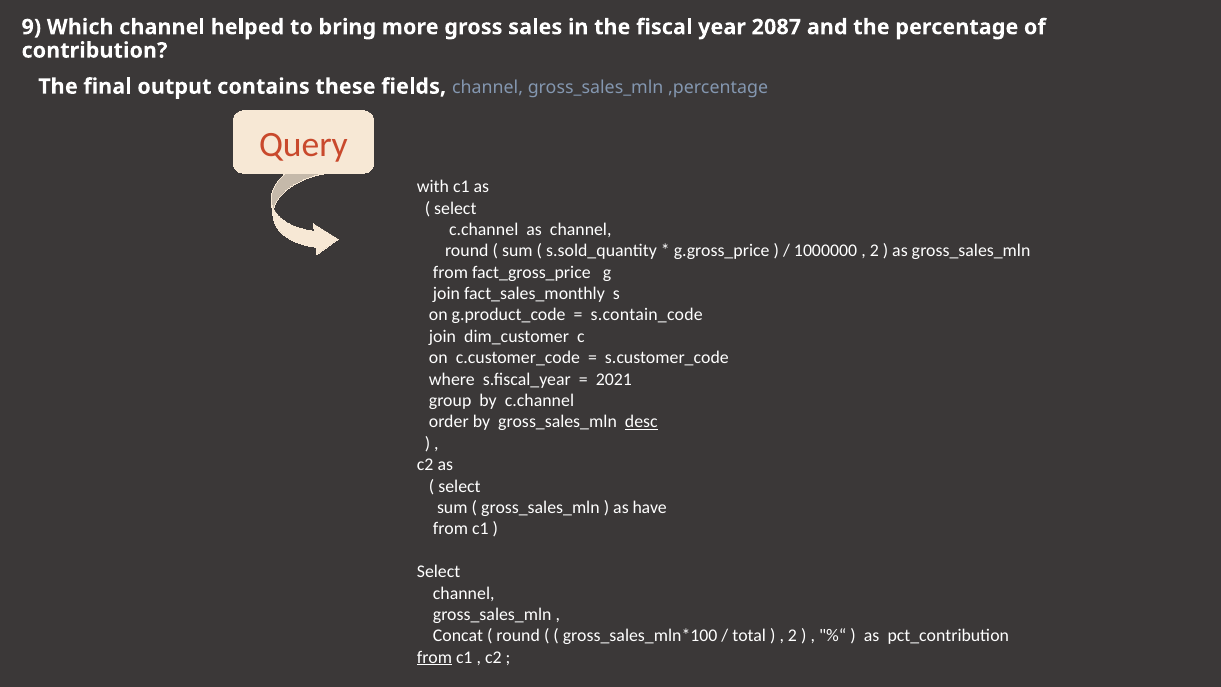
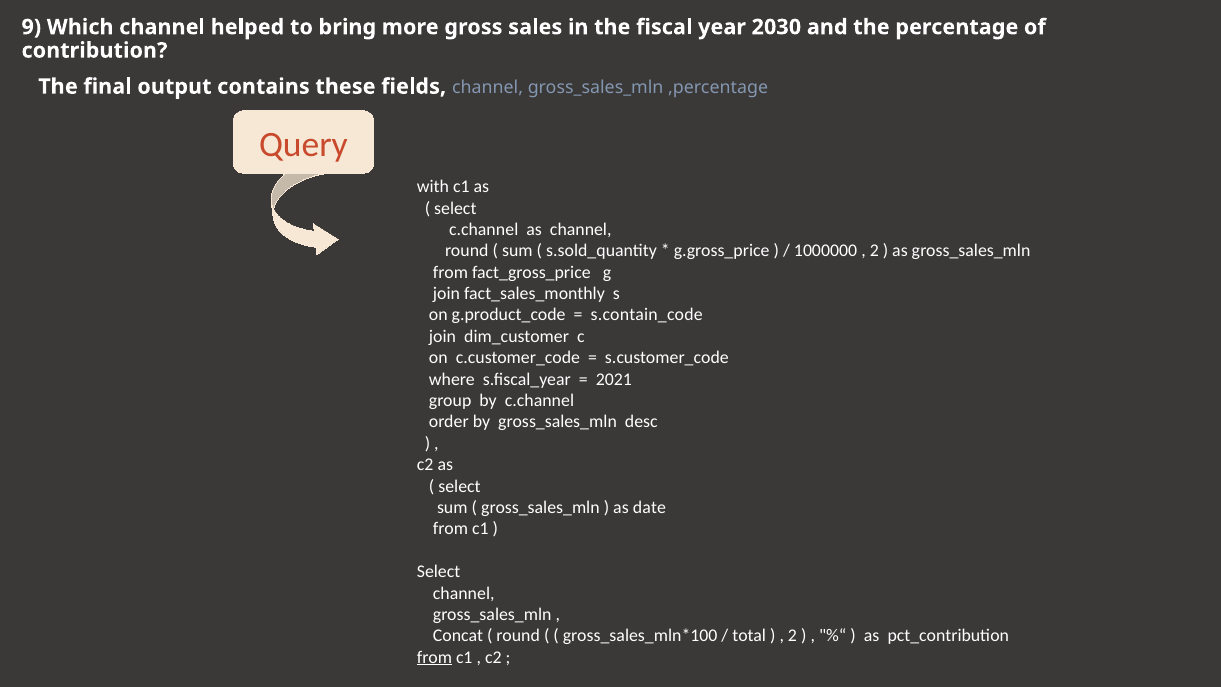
2087: 2087 -> 2030
desc underline: present -> none
have: have -> date
